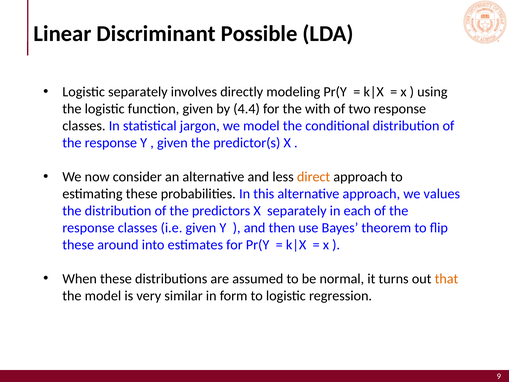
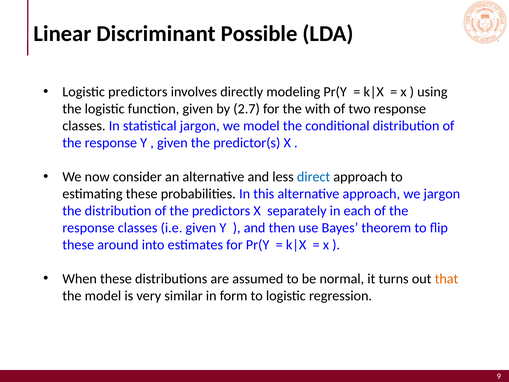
Logistic separately: separately -> predictors
4.4: 4.4 -> 2.7
direct colour: orange -> blue
we values: values -> jargon
